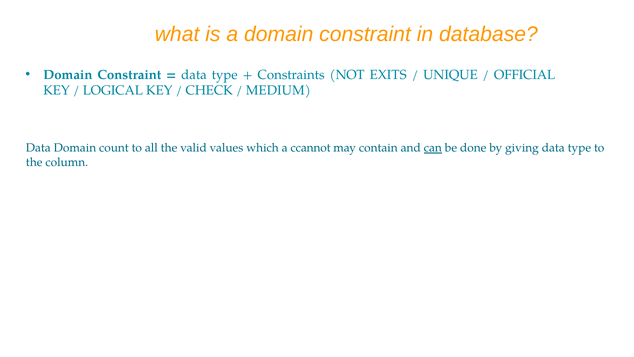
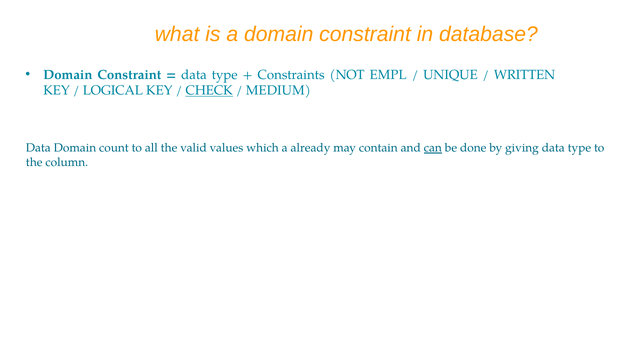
EXITS: EXITS -> EMPL
OFFICIAL: OFFICIAL -> WRITTEN
CHECK underline: none -> present
ccannot: ccannot -> already
